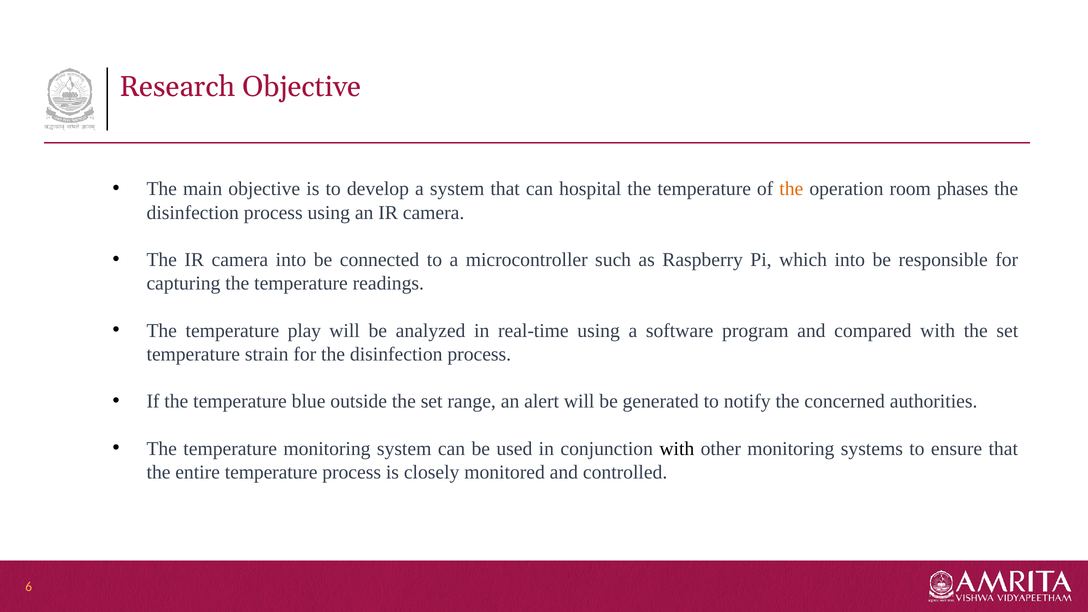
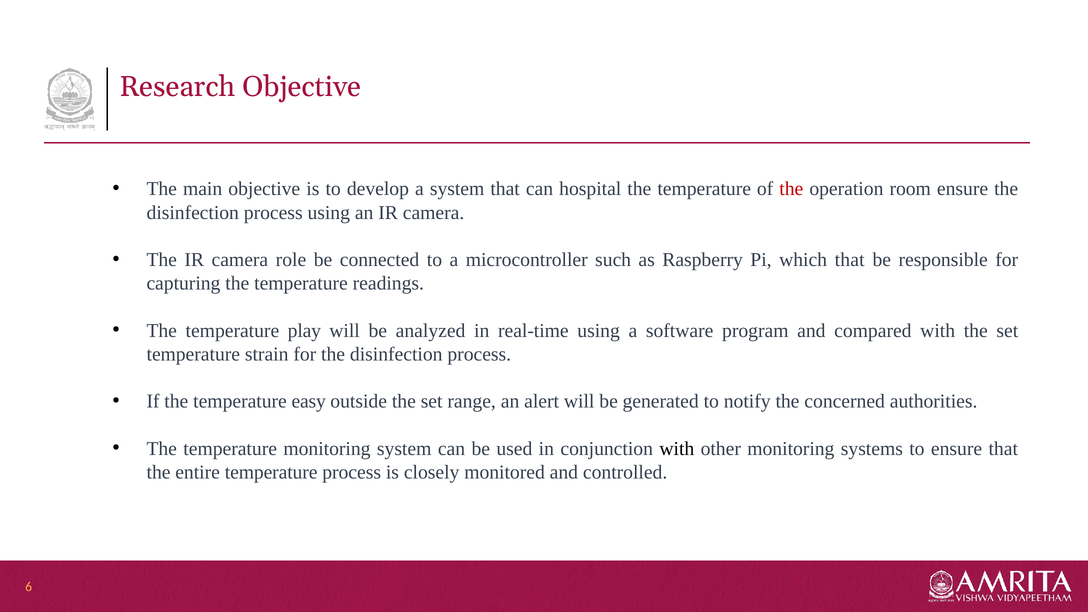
the at (791, 189) colour: orange -> red
room phases: phases -> ensure
camera into: into -> role
which into: into -> that
blue: blue -> easy
